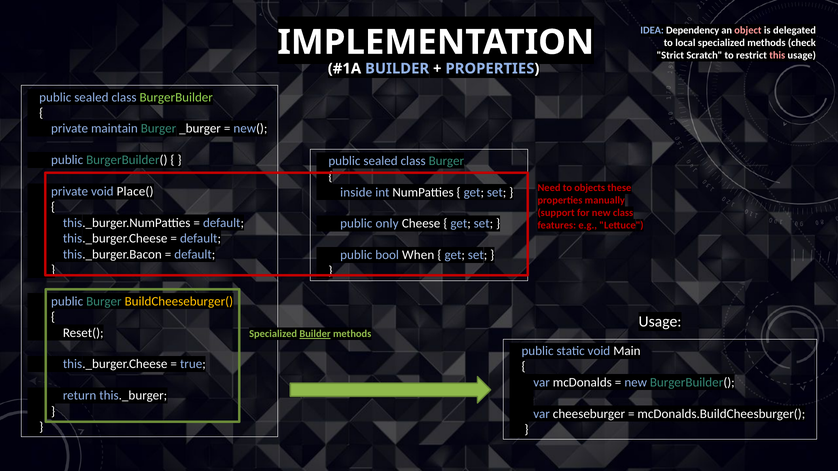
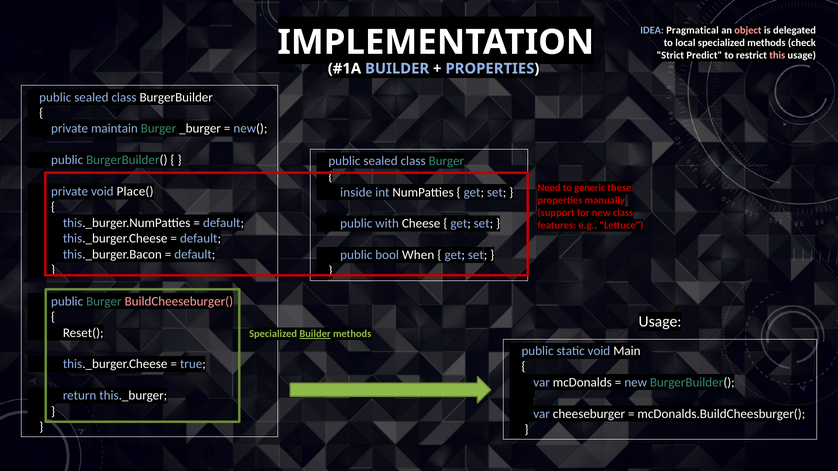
Dependency: Dependency -> Pragmatical
Scratch: Scratch -> Predict
BurgerBuilder colour: light green -> white
objects: objects -> generic
only: only -> with
BuildCheeseburger( colour: yellow -> pink
